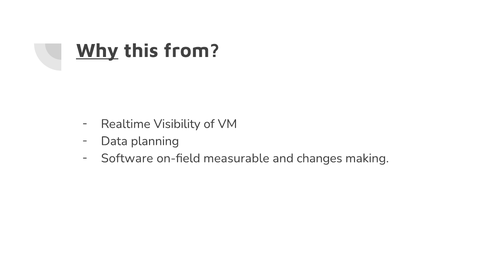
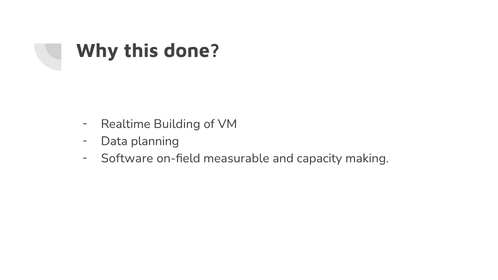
Why underline: present -> none
from: from -> done
Visibility: Visibility -> Building
changes: changes -> capacity
